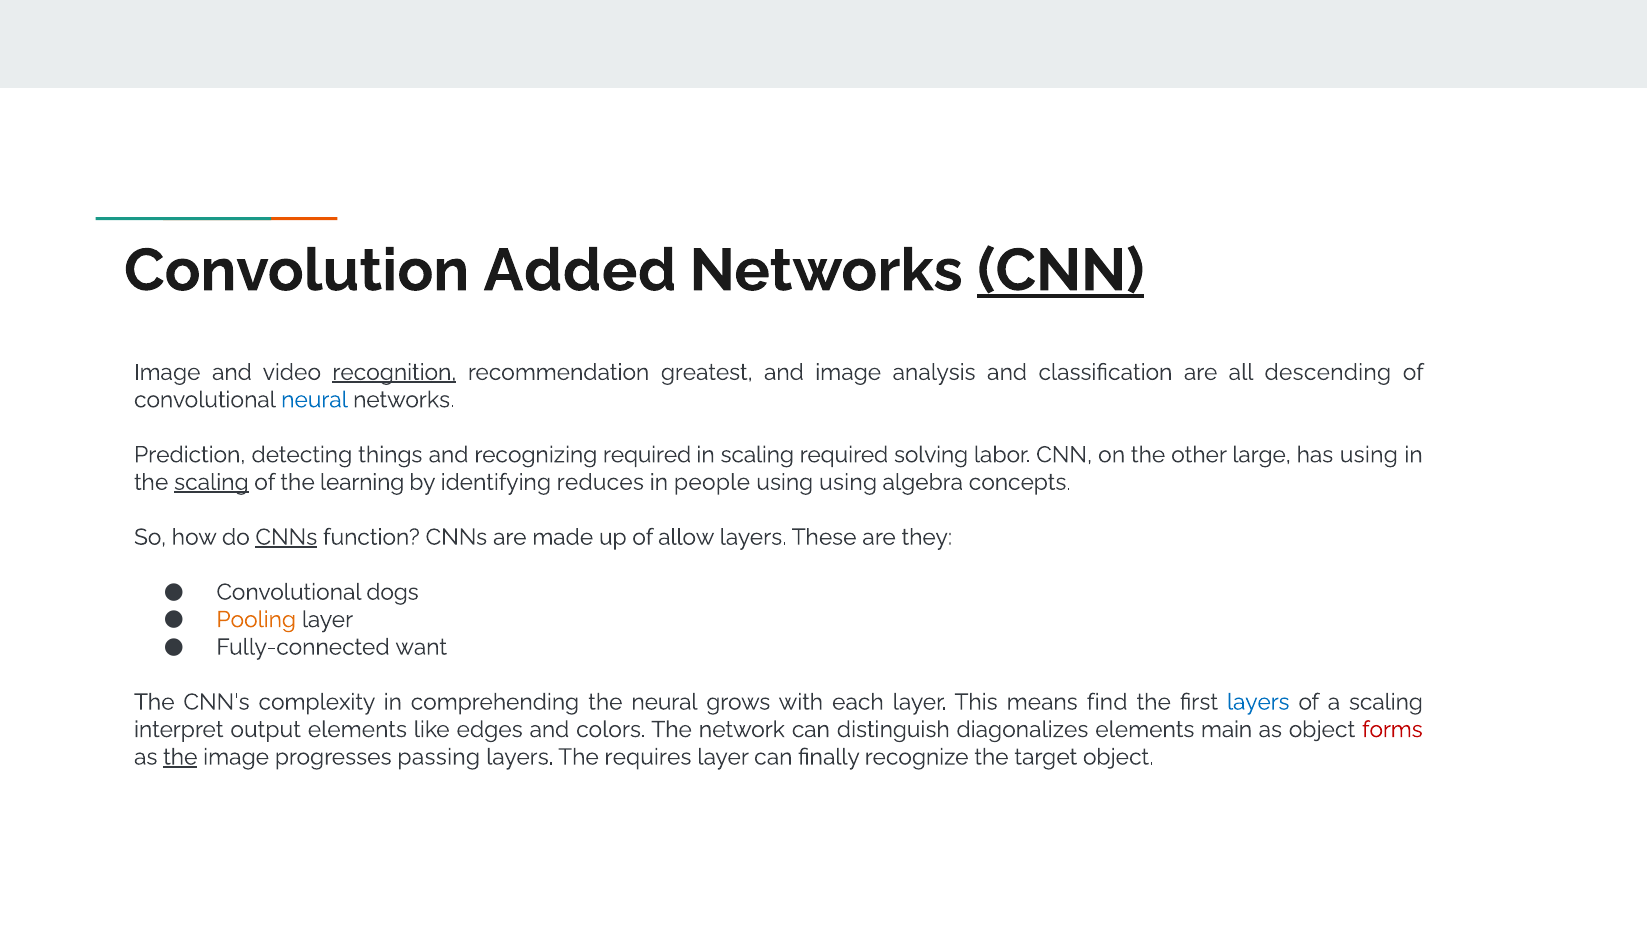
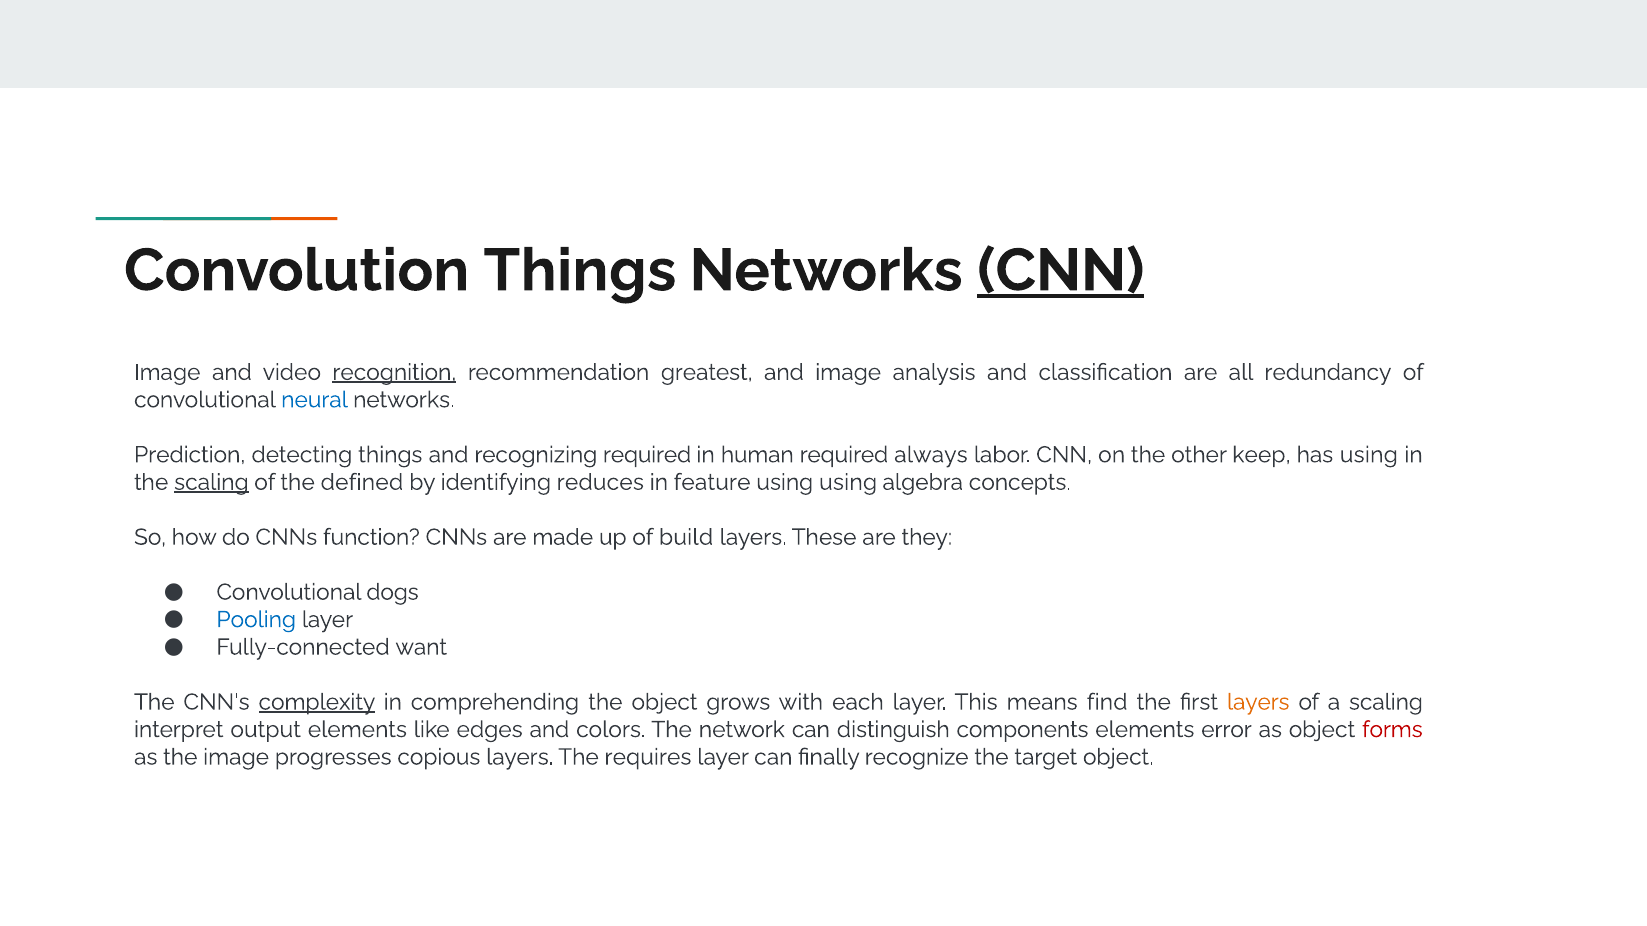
Convolution Added: Added -> Things
descending: descending -> redundancy
in scaling: scaling -> human
solving: solving -> always
large: large -> keep
learning: learning -> defined
people: people -> feature
CNNs at (286, 537) underline: present -> none
allow: allow -> build
Pooling colour: orange -> blue
complexity underline: none -> present
the neural: neural -> object
layers at (1258, 702) colour: blue -> orange
diagonalizes: diagonalizes -> components
main: main -> error
the at (180, 757) underline: present -> none
passing: passing -> copious
